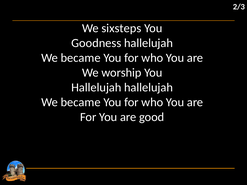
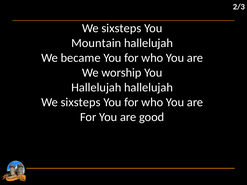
Goodness: Goodness -> Mountain
became at (81, 102): became -> sixsteps
